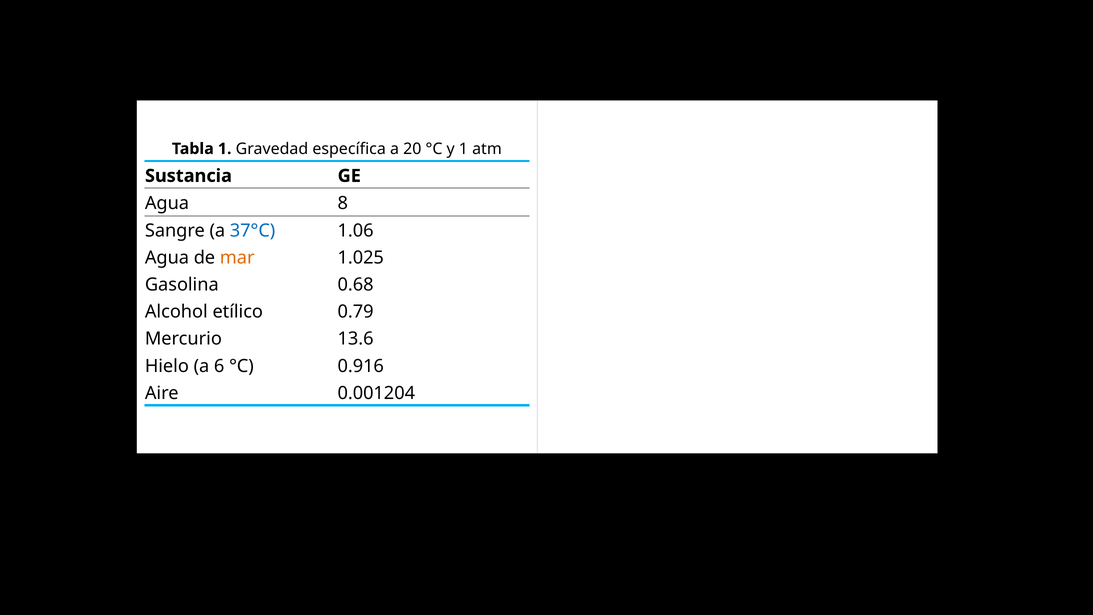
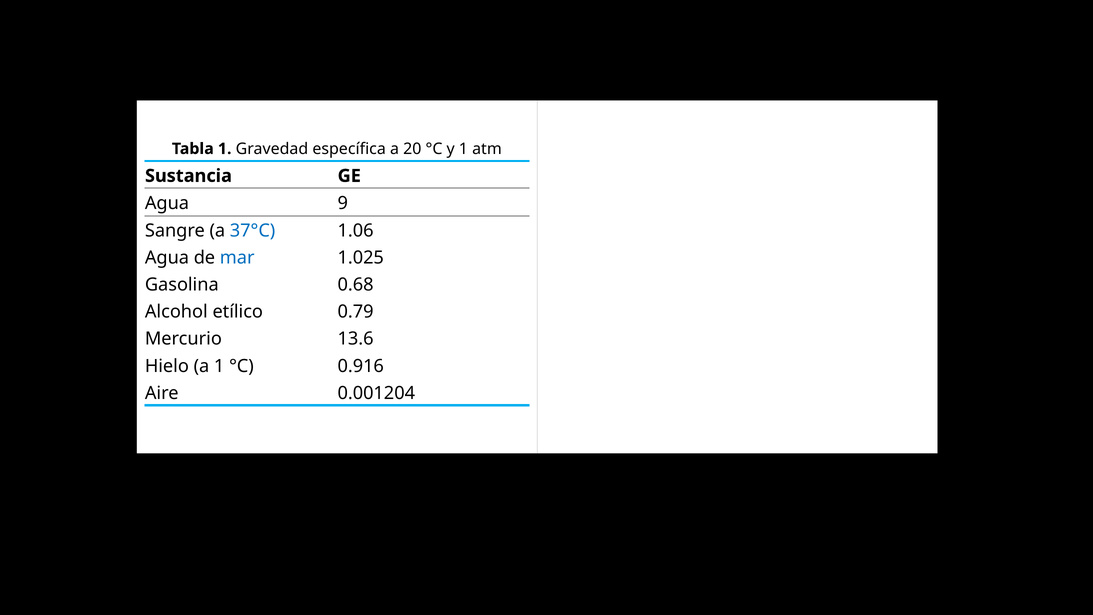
8: 8 -> 9
mar colour: orange -> blue
a 6: 6 -> 1
